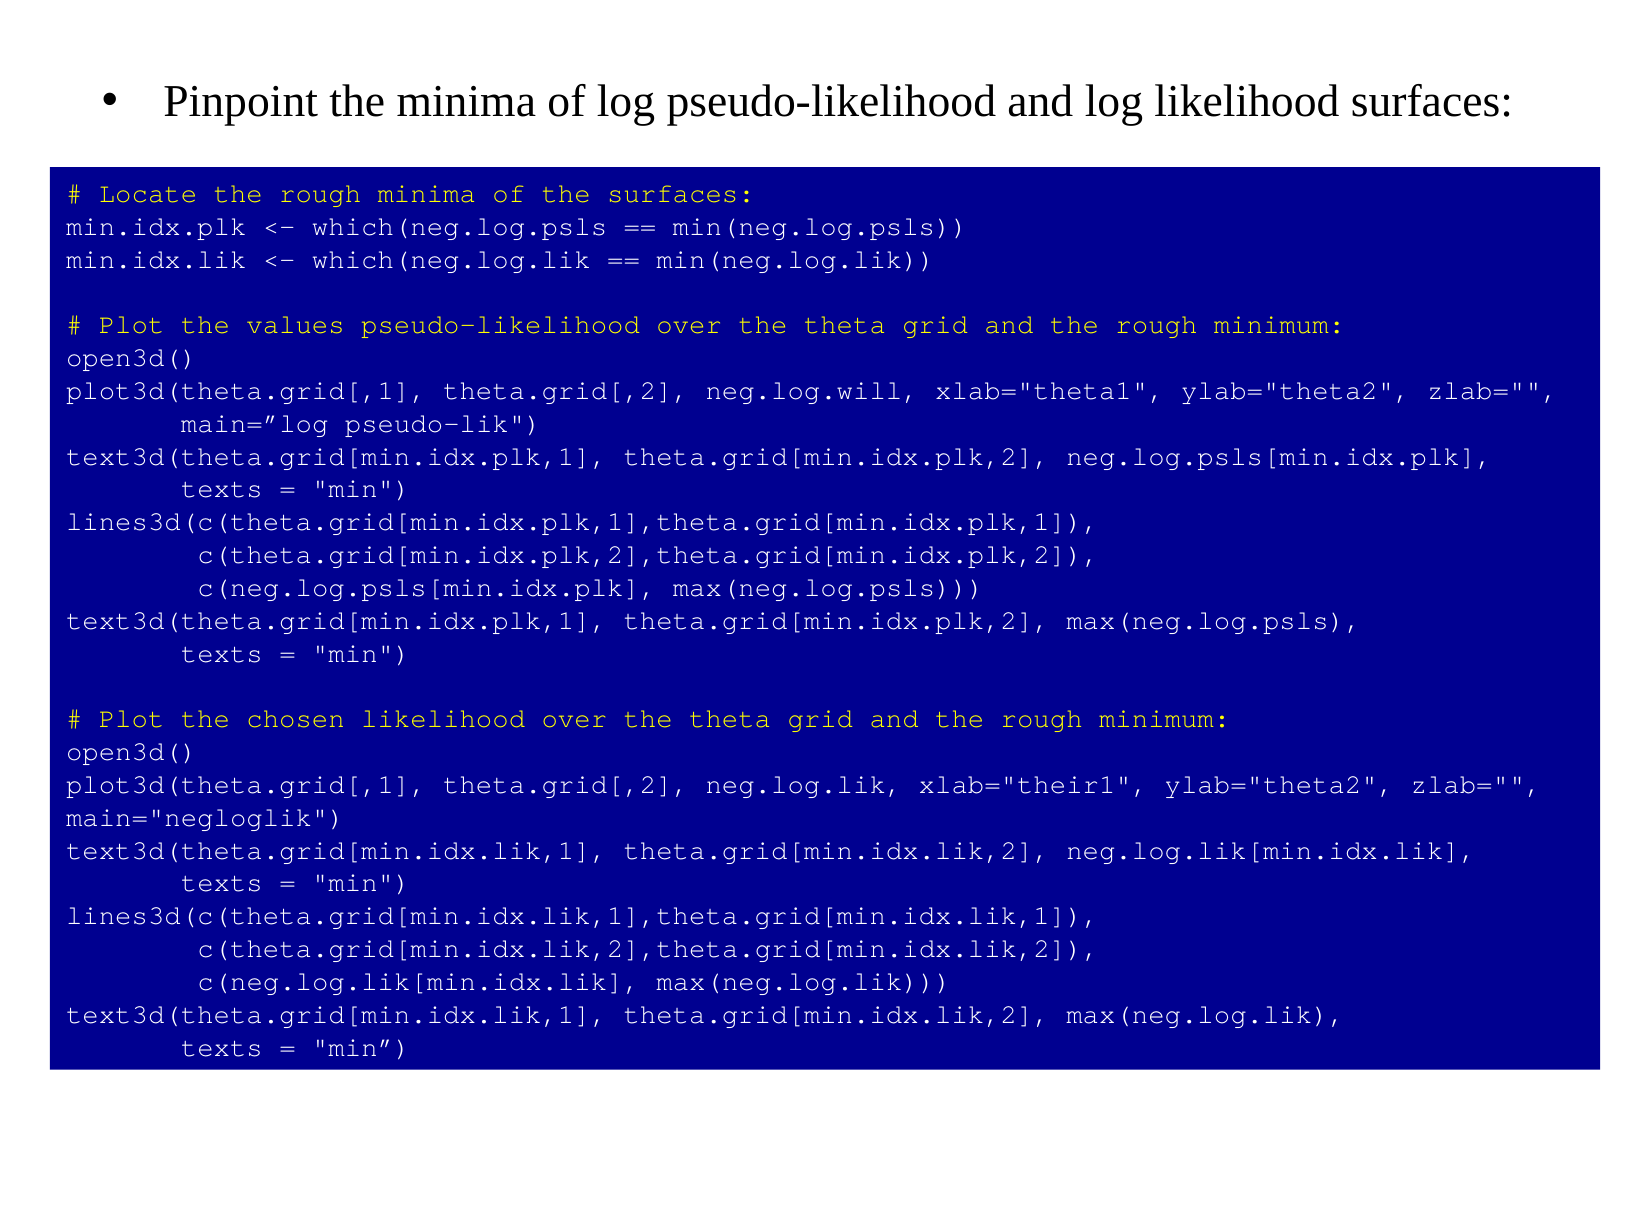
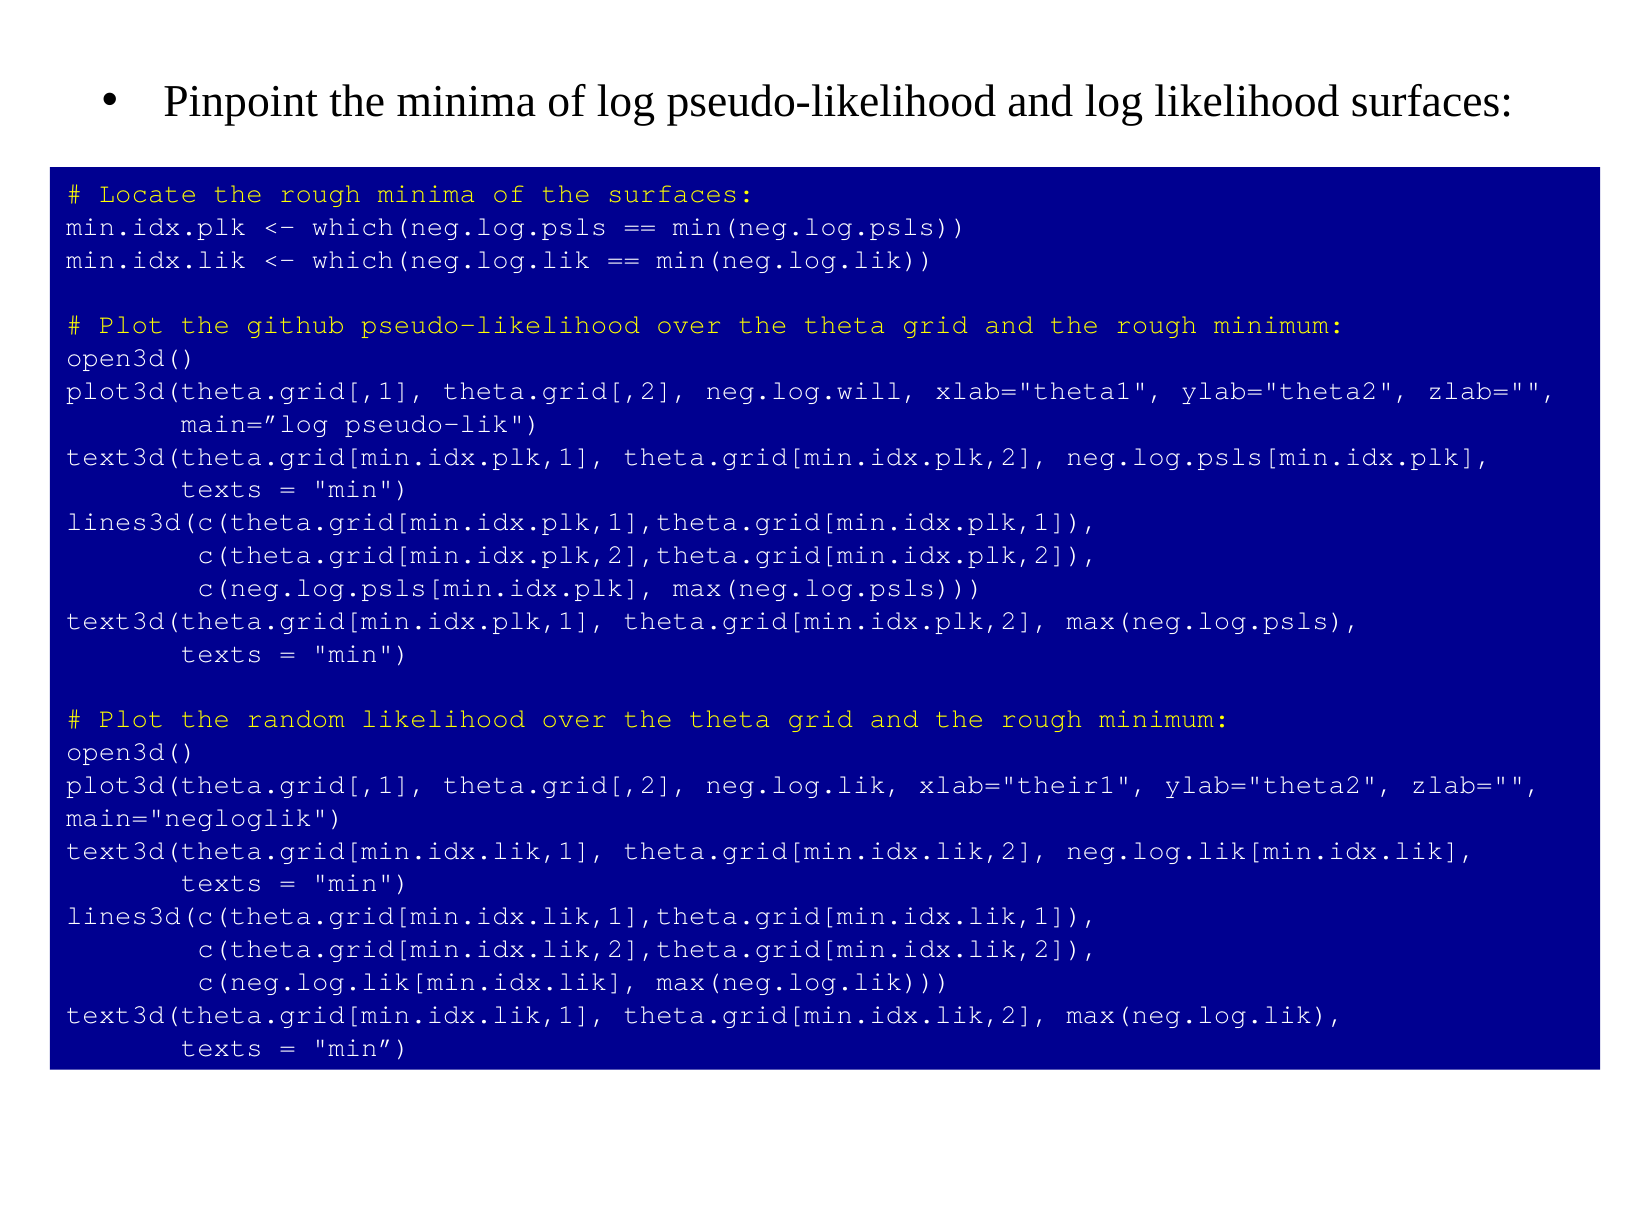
values: values -> github
chosen: chosen -> random
